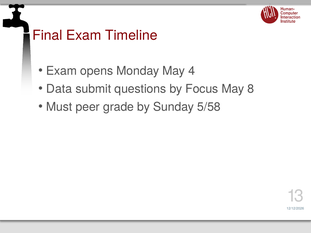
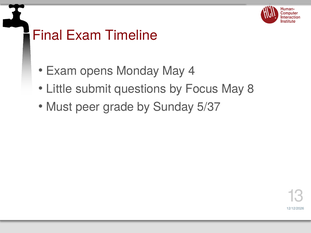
Data: Data -> Little
5/58: 5/58 -> 5/37
